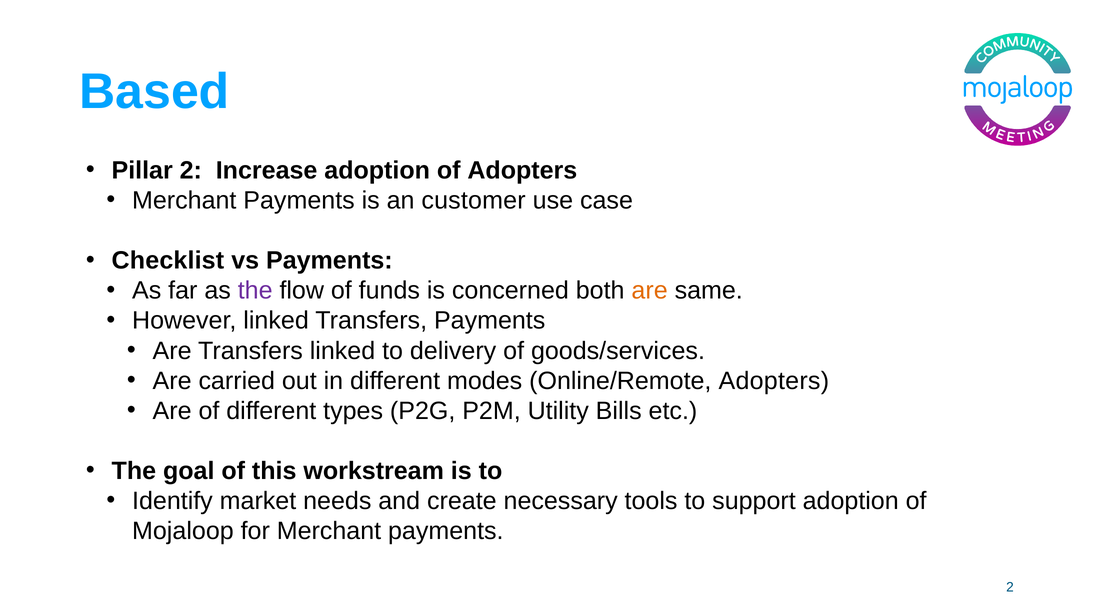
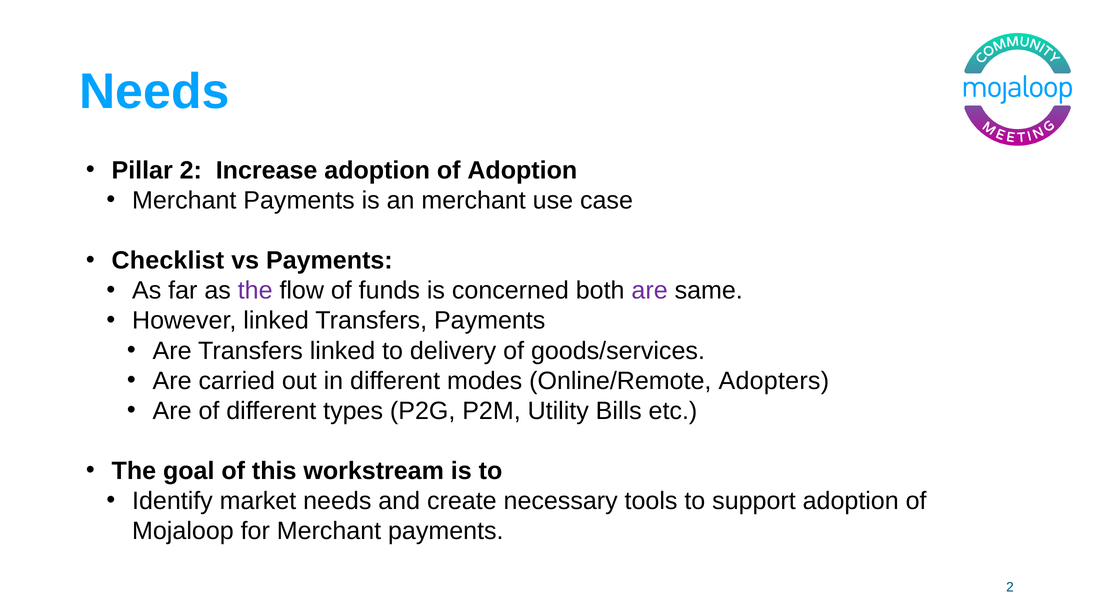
Based at (154, 92): Based -> Needs
of Adopters: Adopters -> Adoption
an customer: customer -> merchant
are at (650, 291) colour: orange -> purple
